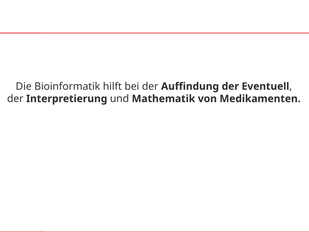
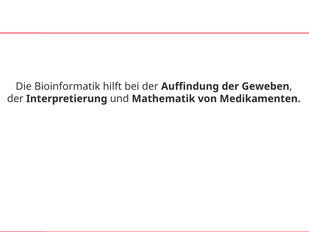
Eventuell: Eventuell -> Geweben
